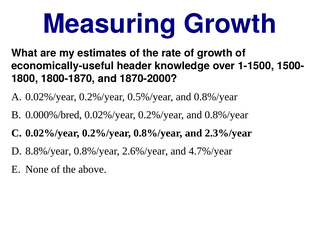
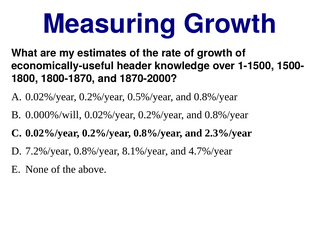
0.000%/bred: 0.000%/bred -> 0.000%/will
8.8%/year: 8.8%/year -> 7.2%/year
2.6%/year: 2.6%/year -> 8.1%/year
